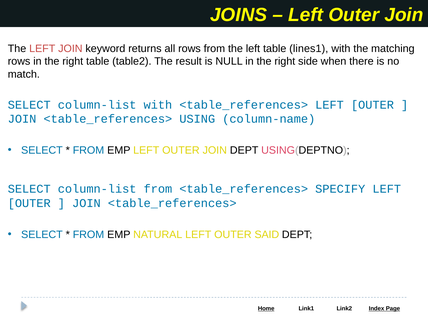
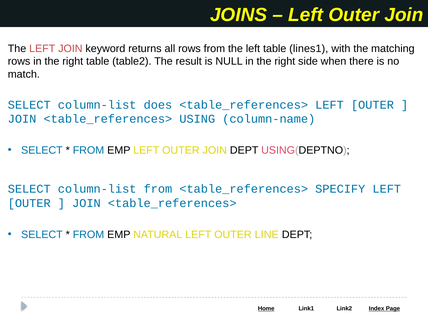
column-list with: with -> does
SAID: SAID -> LINE
